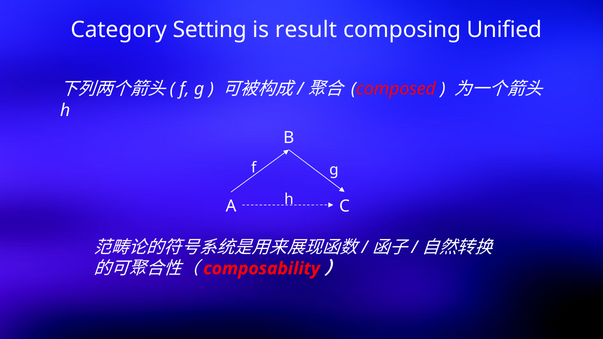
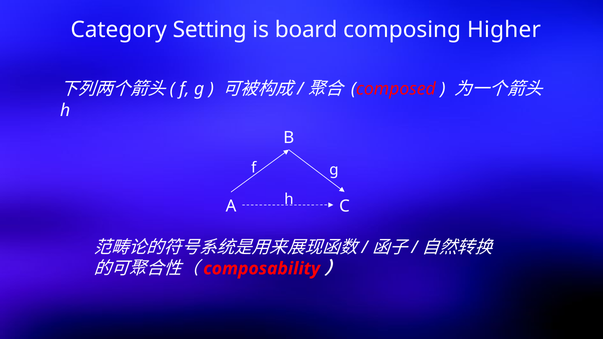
result: result -> board
Unified: Unified -> Higher
